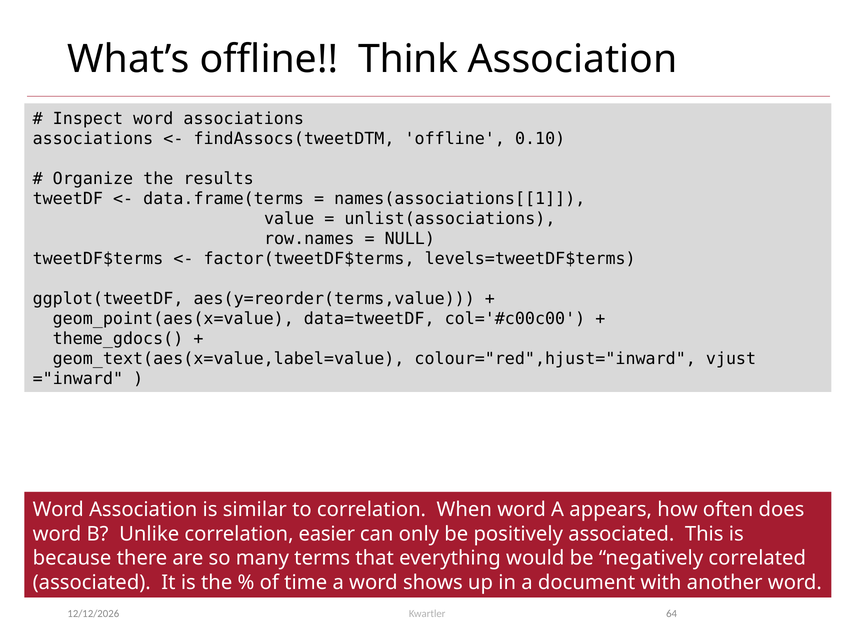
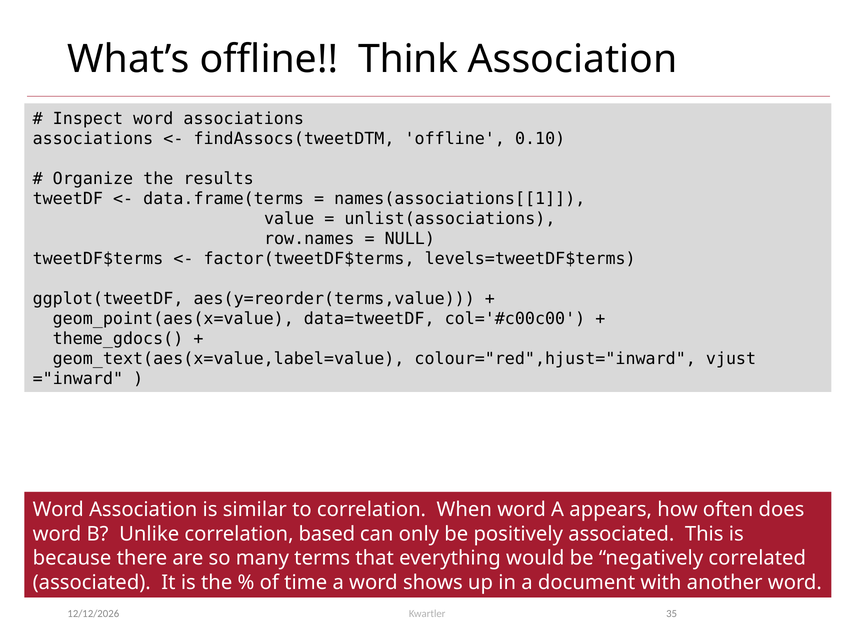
easier: easier -> based
64: 64 -> 35
